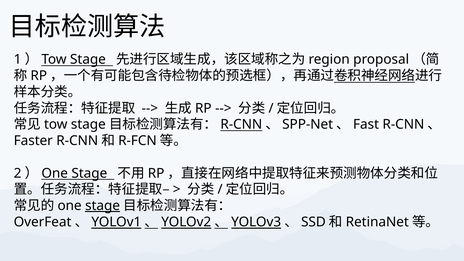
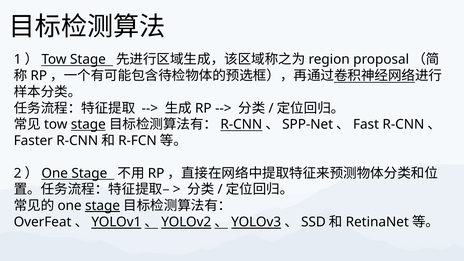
stage at (88, 124) underline: none -> present
